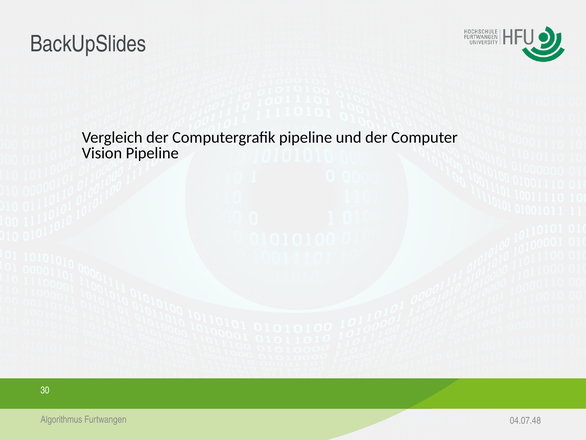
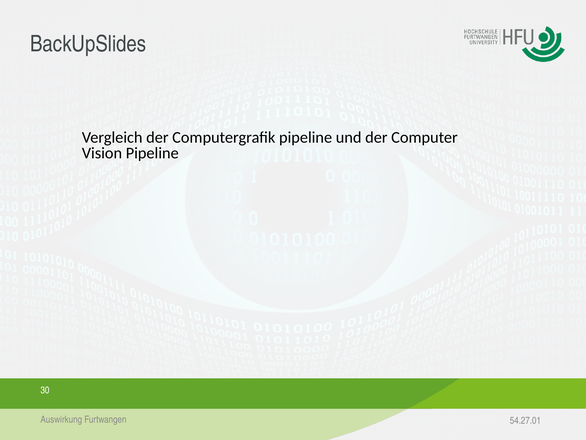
Algorithmus: Algorithmus -> Auswirkung
04.07.48: 04.07.48 -> 54.27.01
